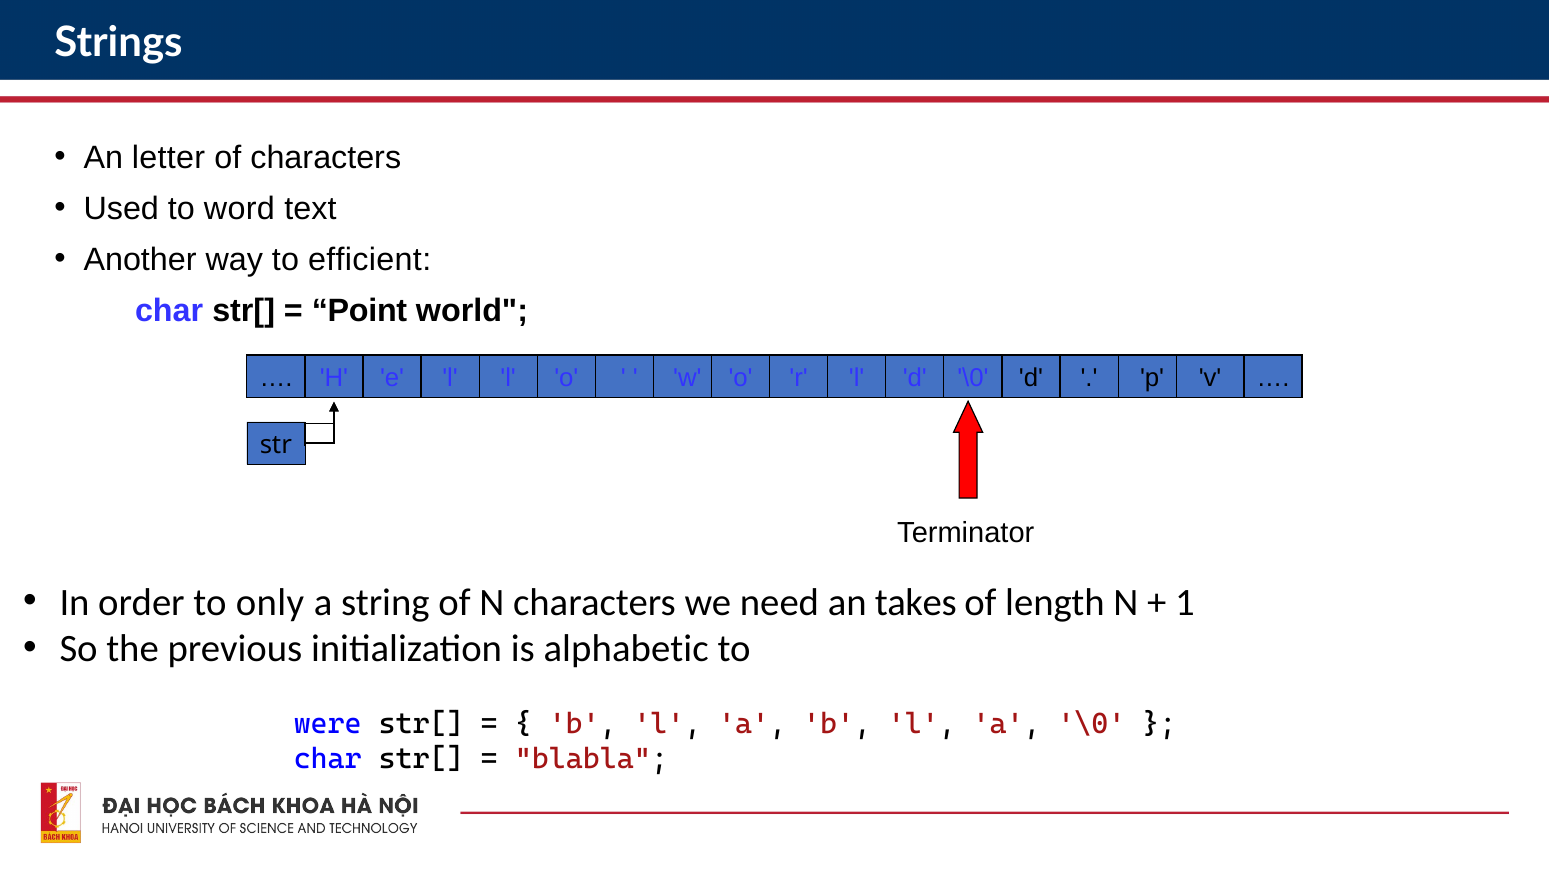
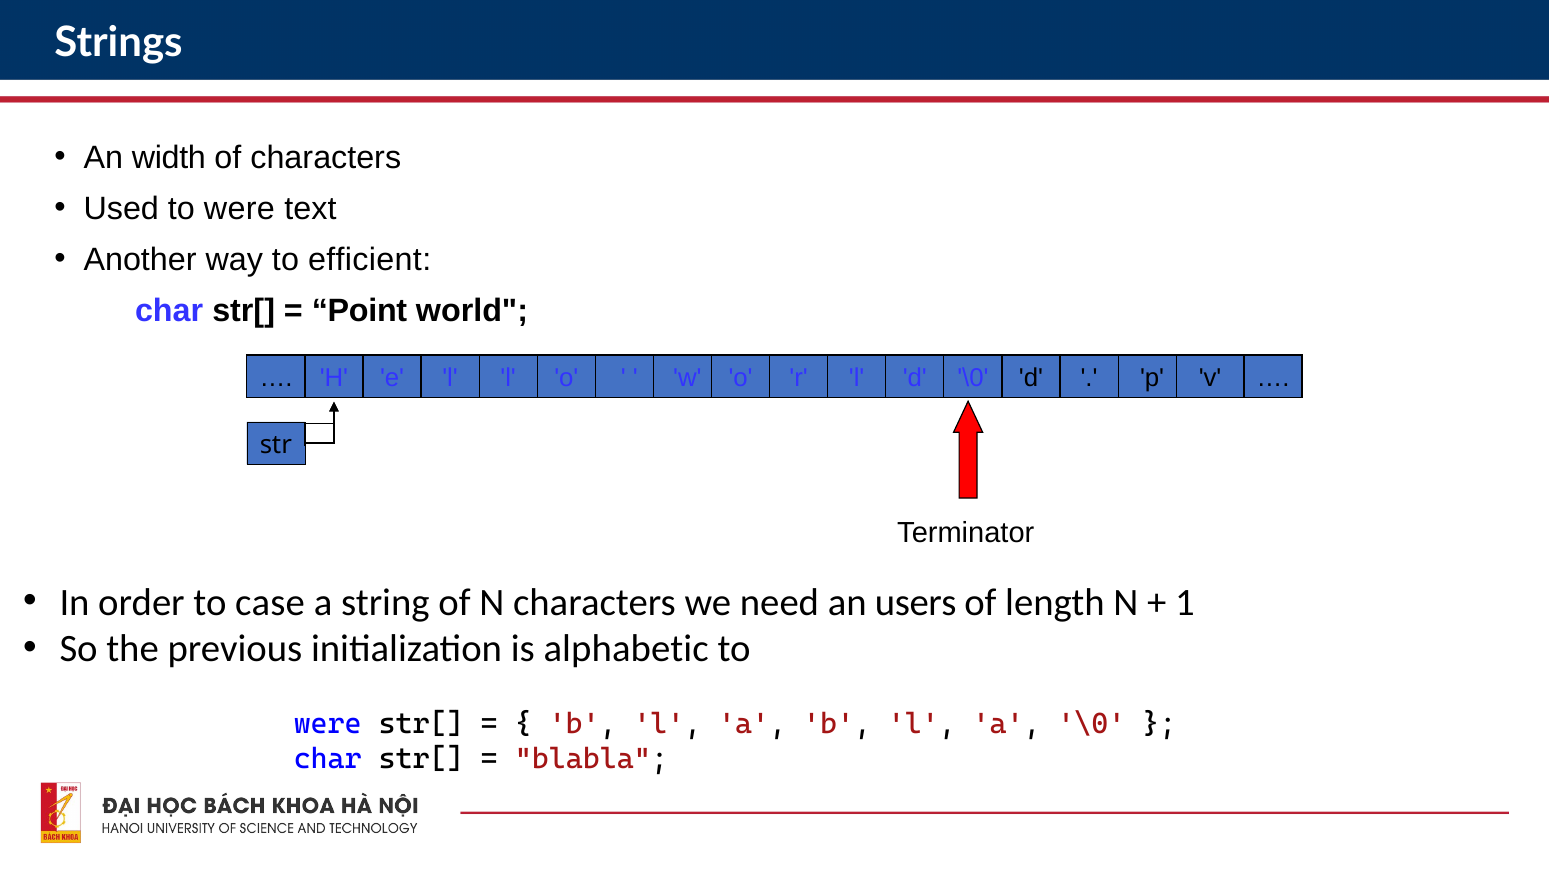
letter: letter -> width
Used to word: word -> were
only: only -> case
takes: takes -> users
